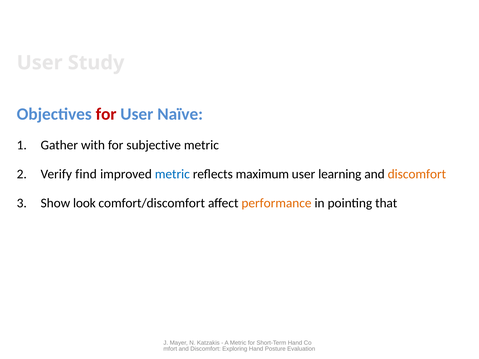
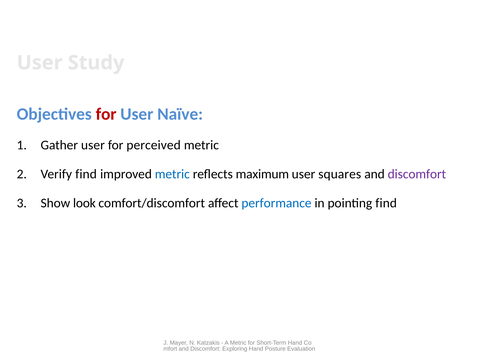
Gather with: with -> user
subjective: subjective -> perceived
learning: learning -> squares
discomfort at (417, 174) colour: orange -> purple
performance colour: orange -> blue
pointing that: that -> find
